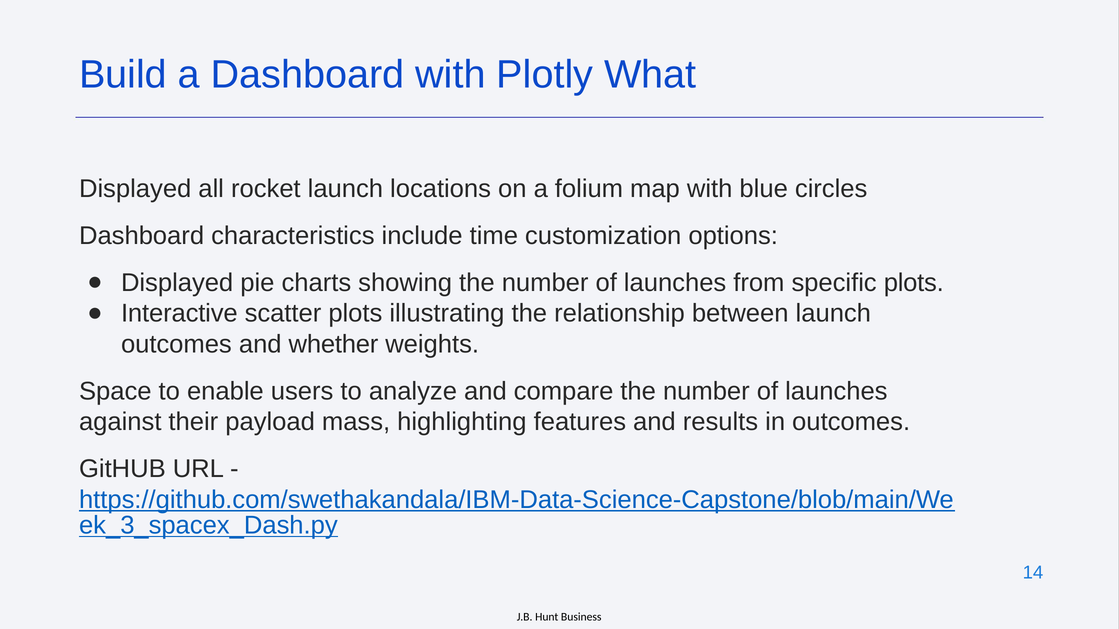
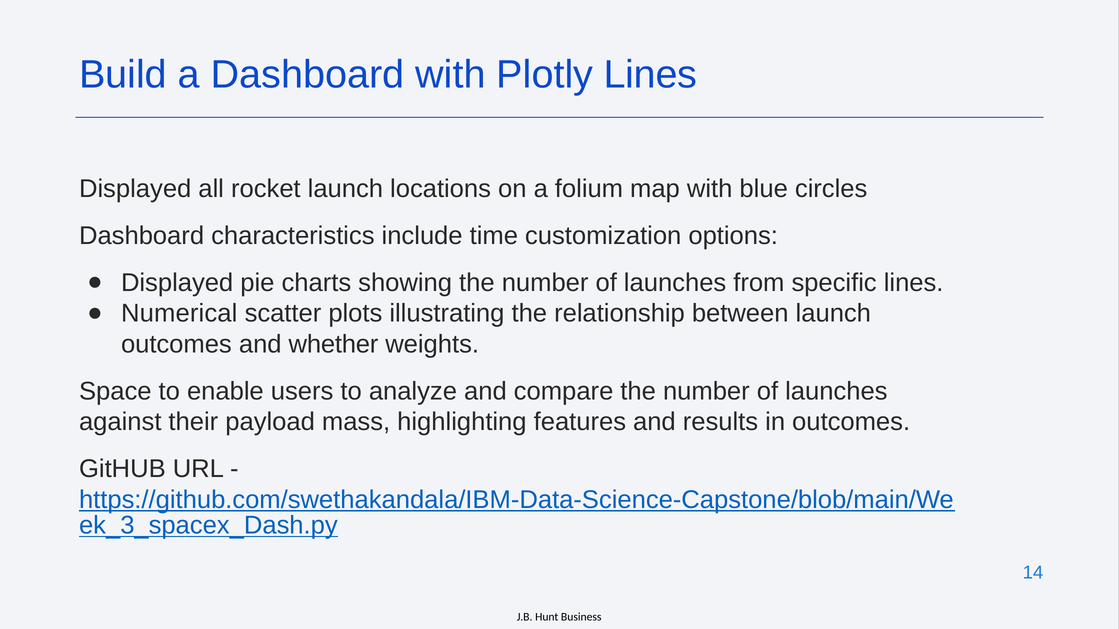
Plotly What: What -> Lines
specific plots: plots -> lines
Interactive: Interactive -> Numerical
